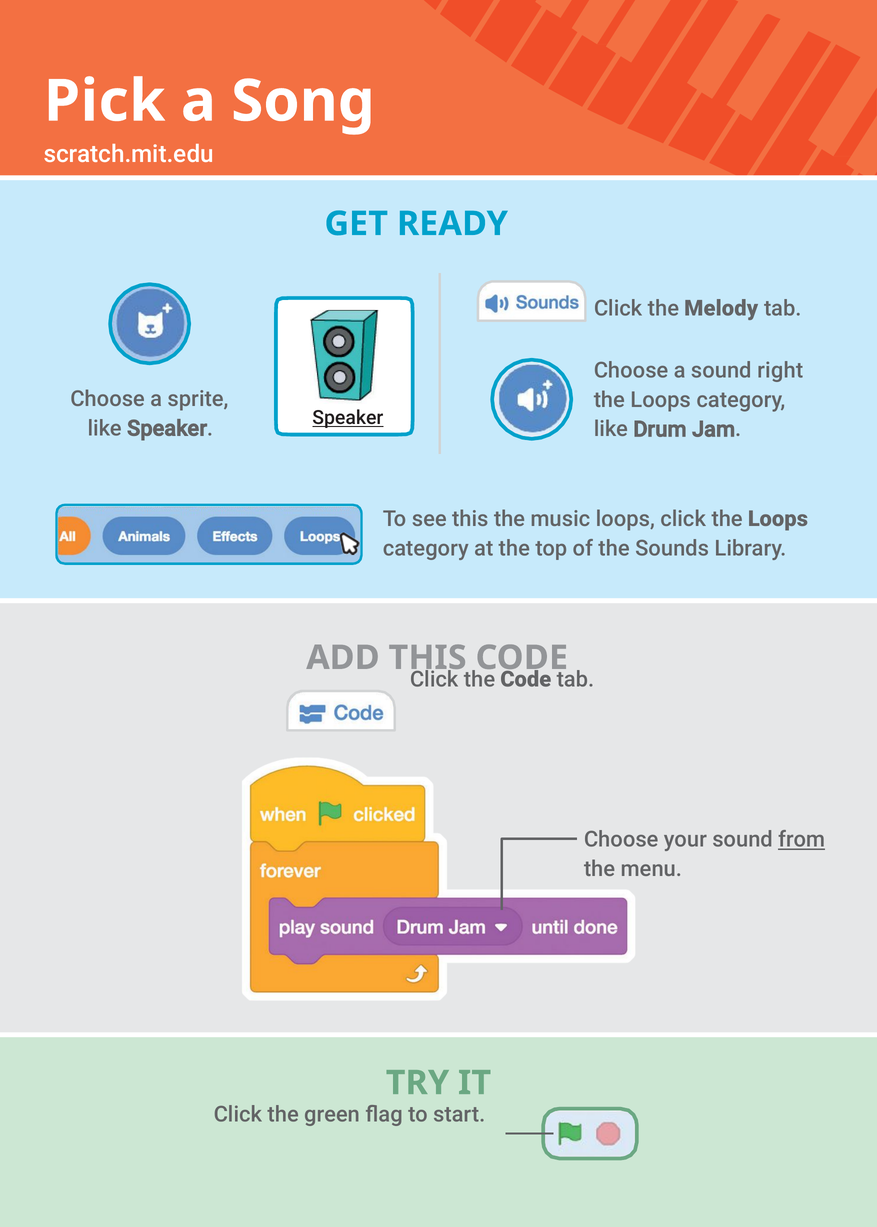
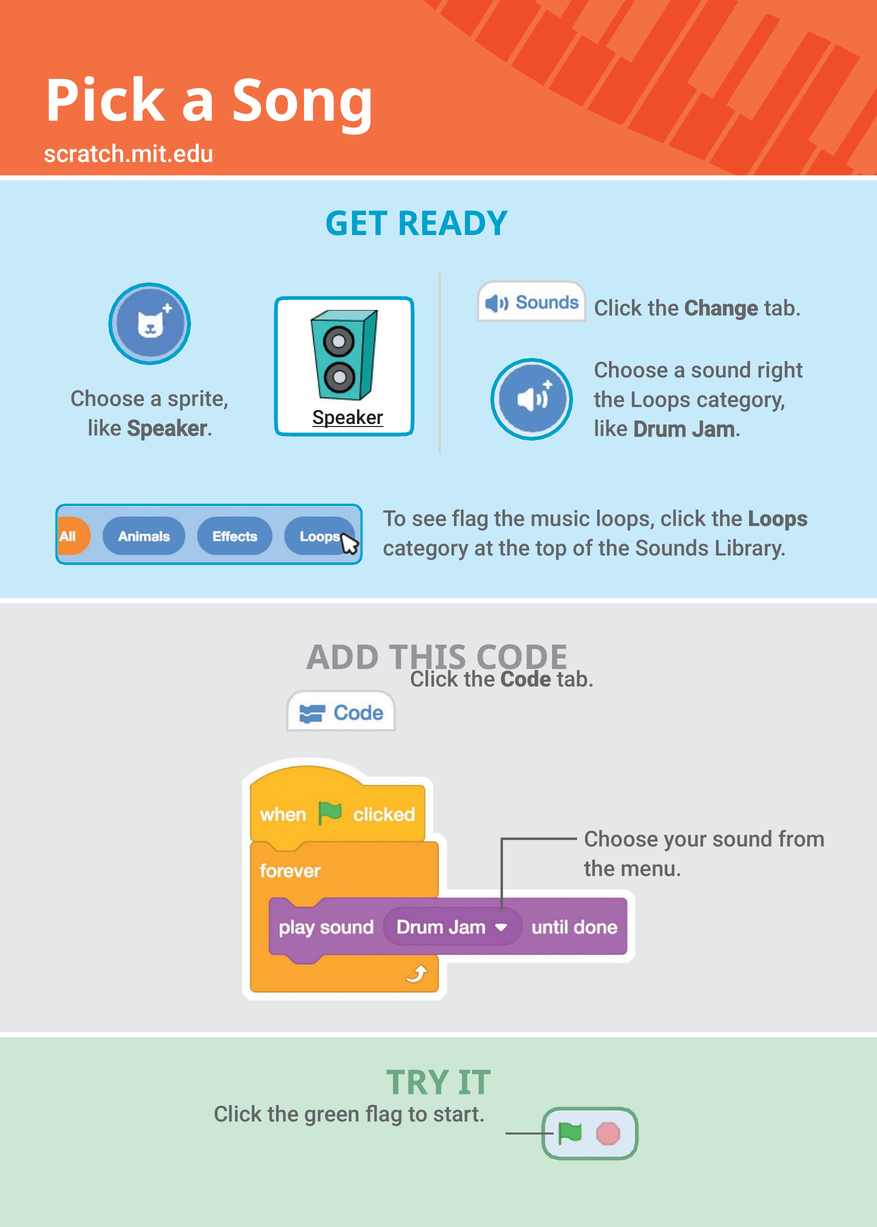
Melody: Melody -> Change
see this: this -> flag
from underline: present -> none
